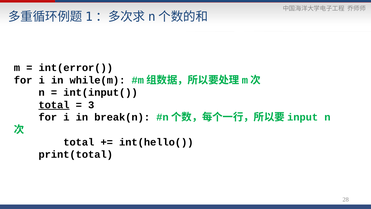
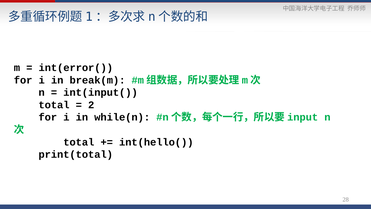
while(m: while(m -> break(m
total at (54, 105) underline: present -> none
3: 3 -> 2
break(n: break(n -> while(n
